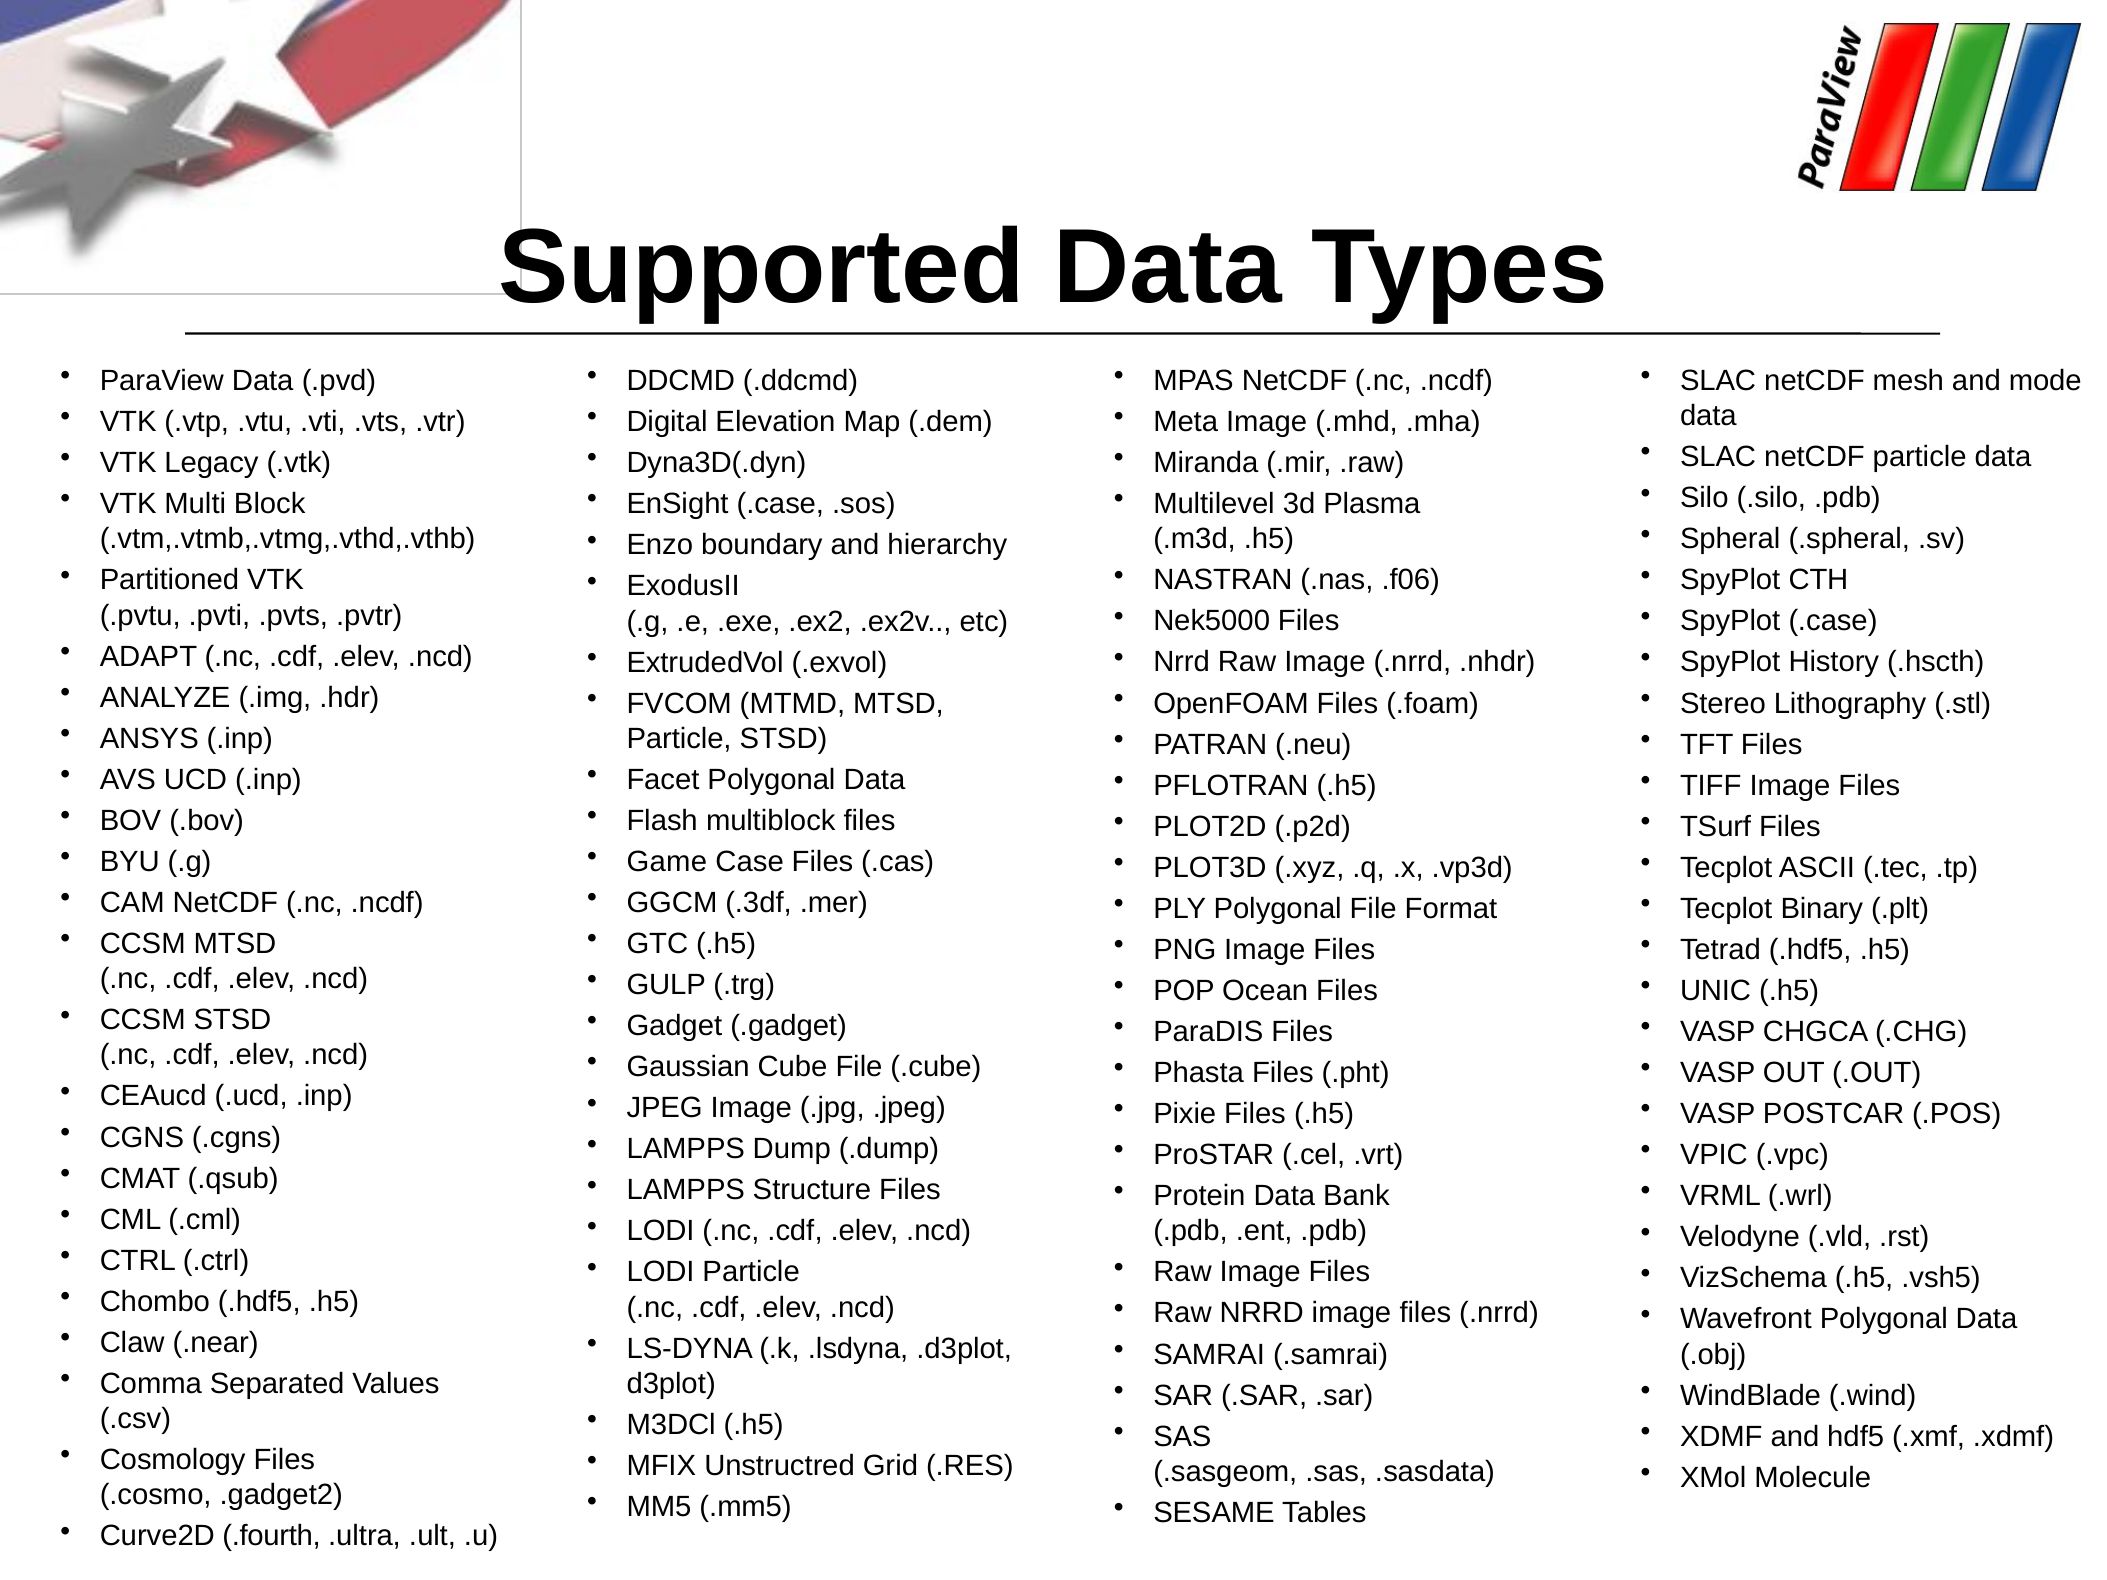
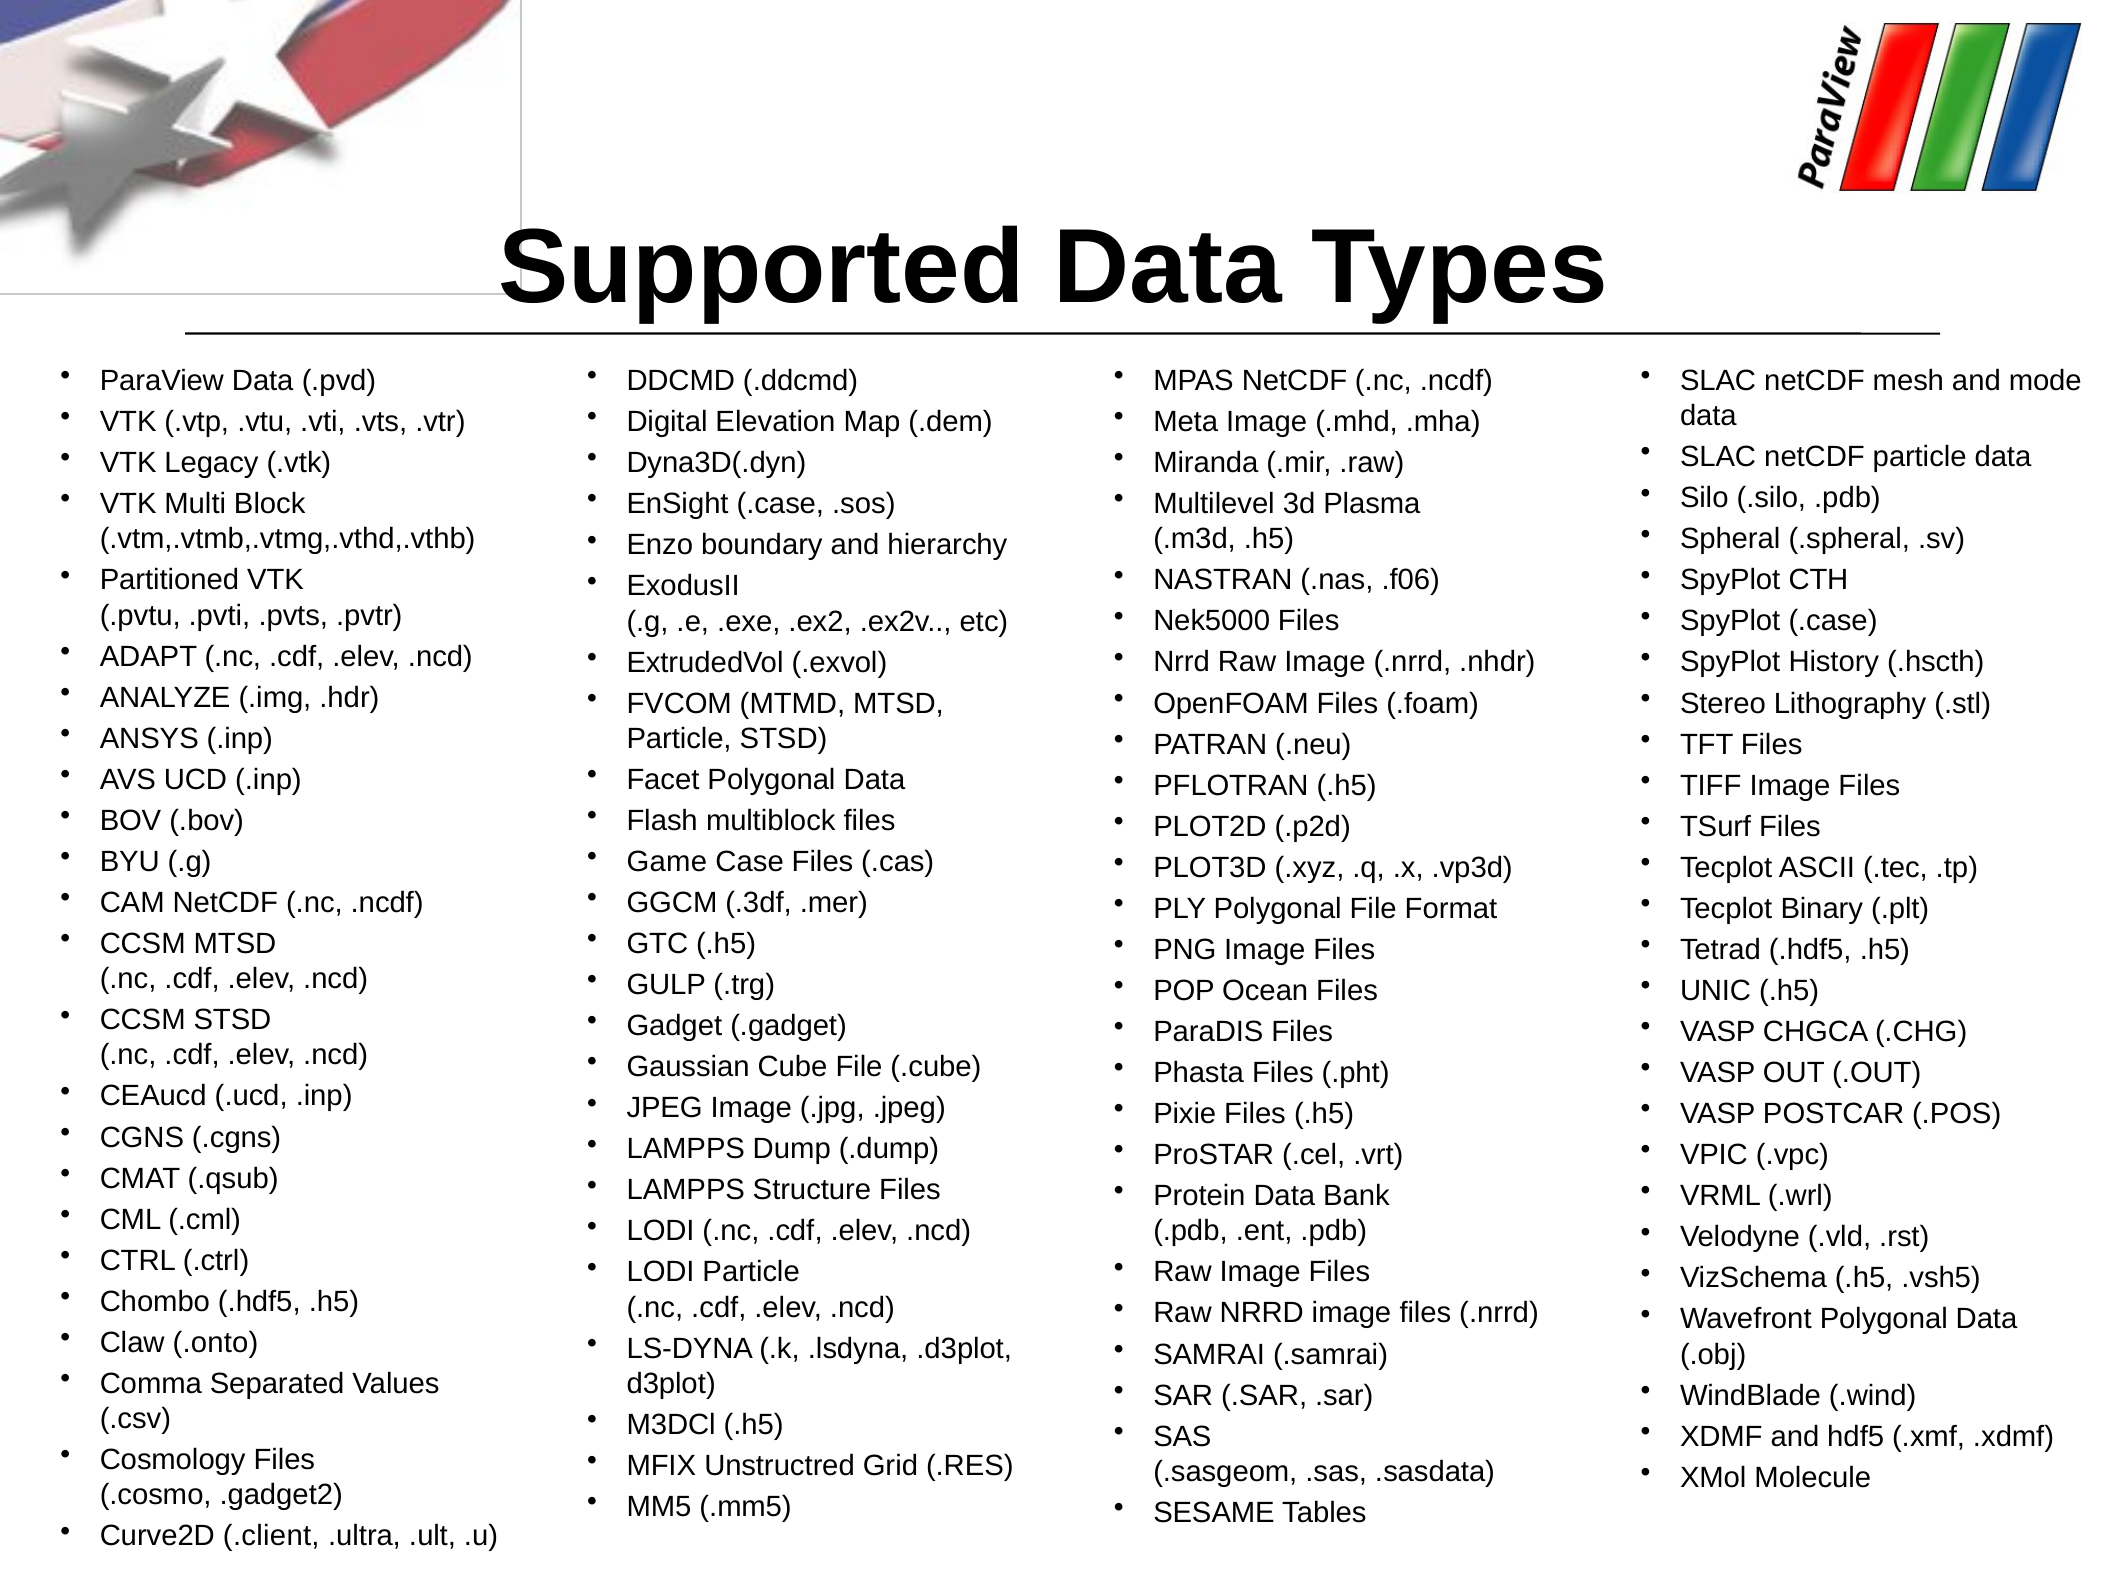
.near: .near -> .onto
.fourth: .fourth -> .client
